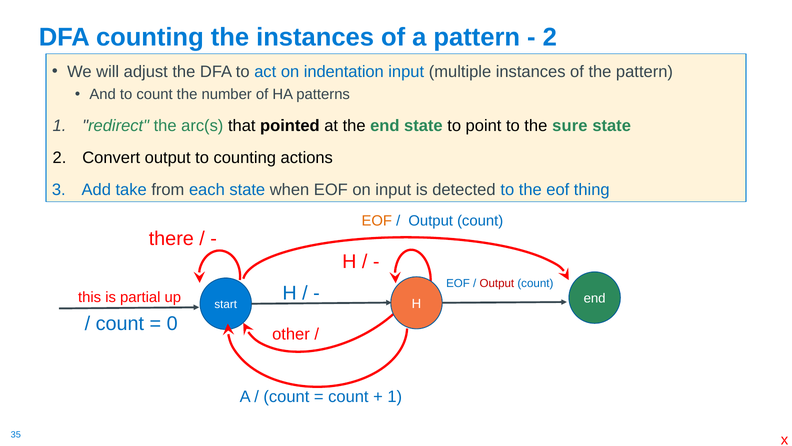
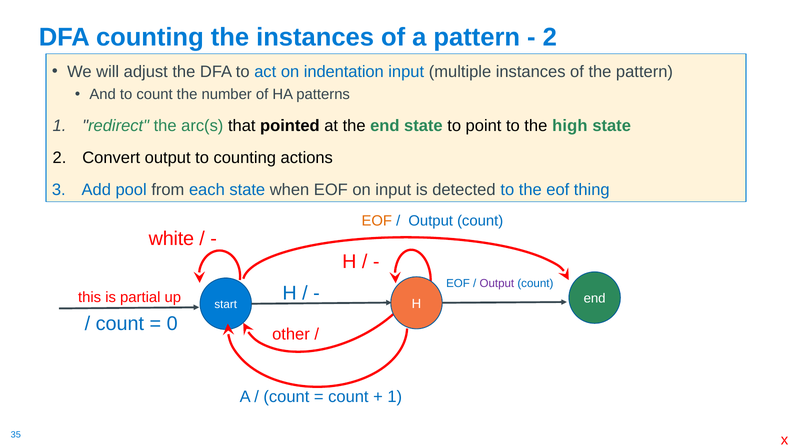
sure: sure -> high
take: take -> pool
there: there -> white
Output at (497, 283) colour: red -> purple
